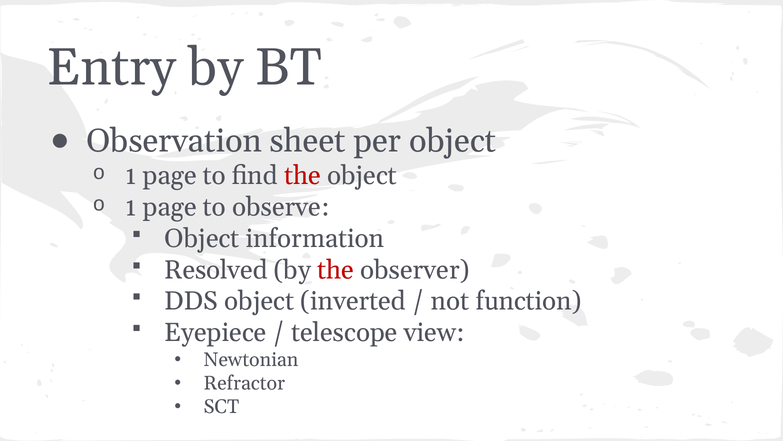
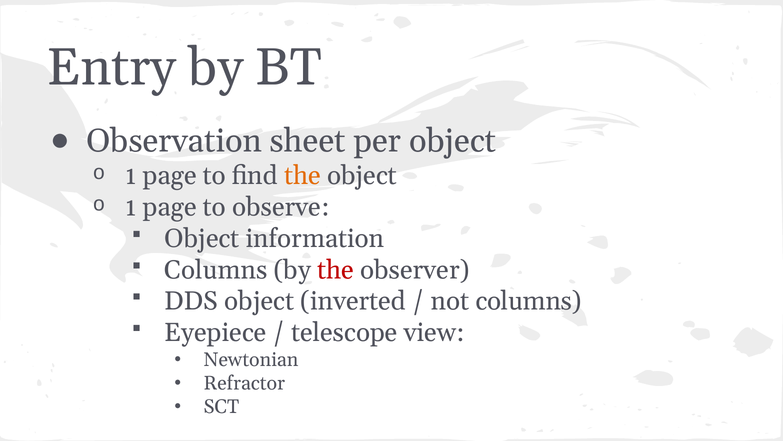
the at (302, 176) colour: red -> orange
Resolved at (216, 270): Resolved -> Columns
not function: function -> columns
